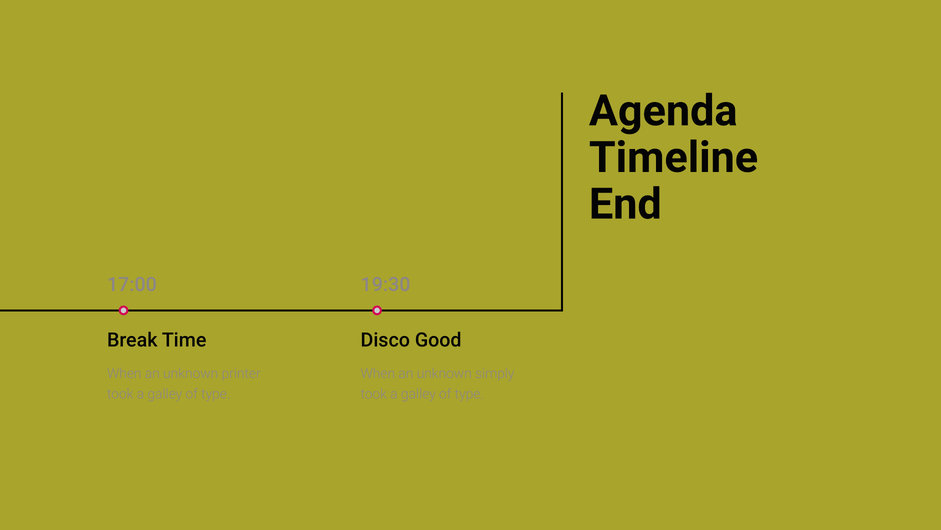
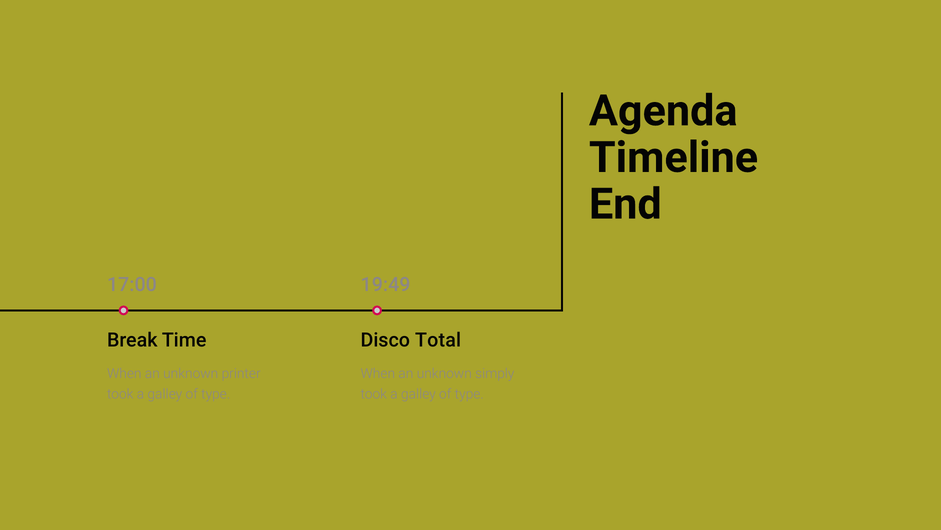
19:30: 19:30 -> 19:49
Good: Good -> Total
